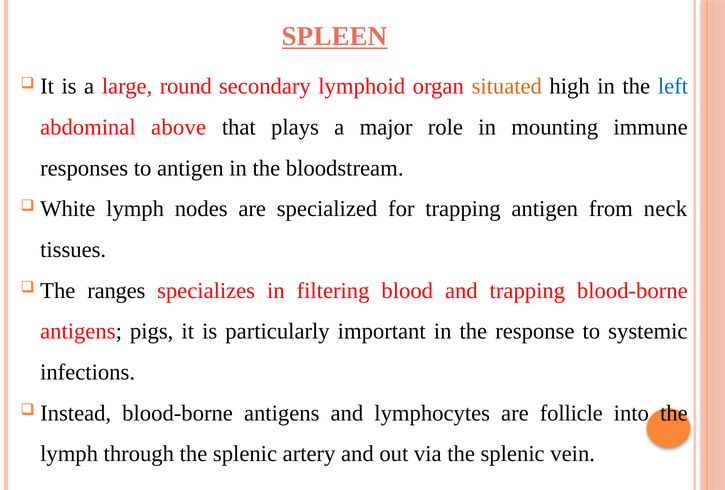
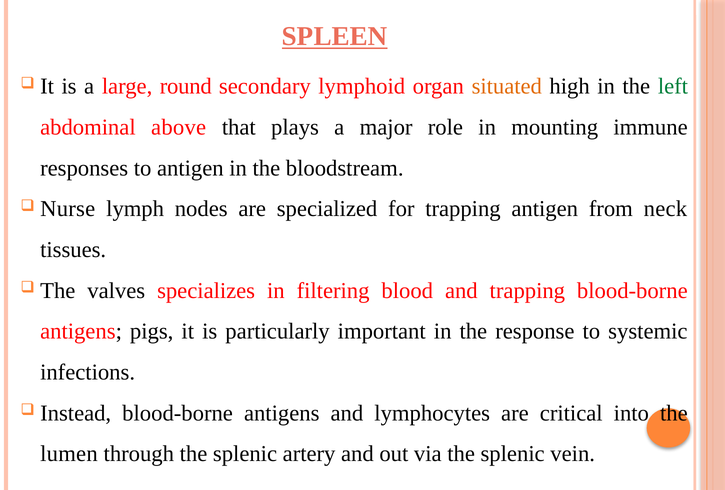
left colour: blue -> green
White: White -> Nurse
ranges: ranges -> valves
follicle: follicle -> critical
lymph at (69, 454): lymph -> lumen
